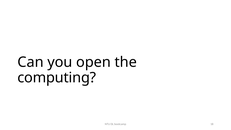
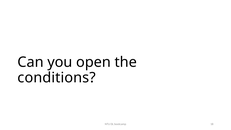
computing: computing -> conditions
